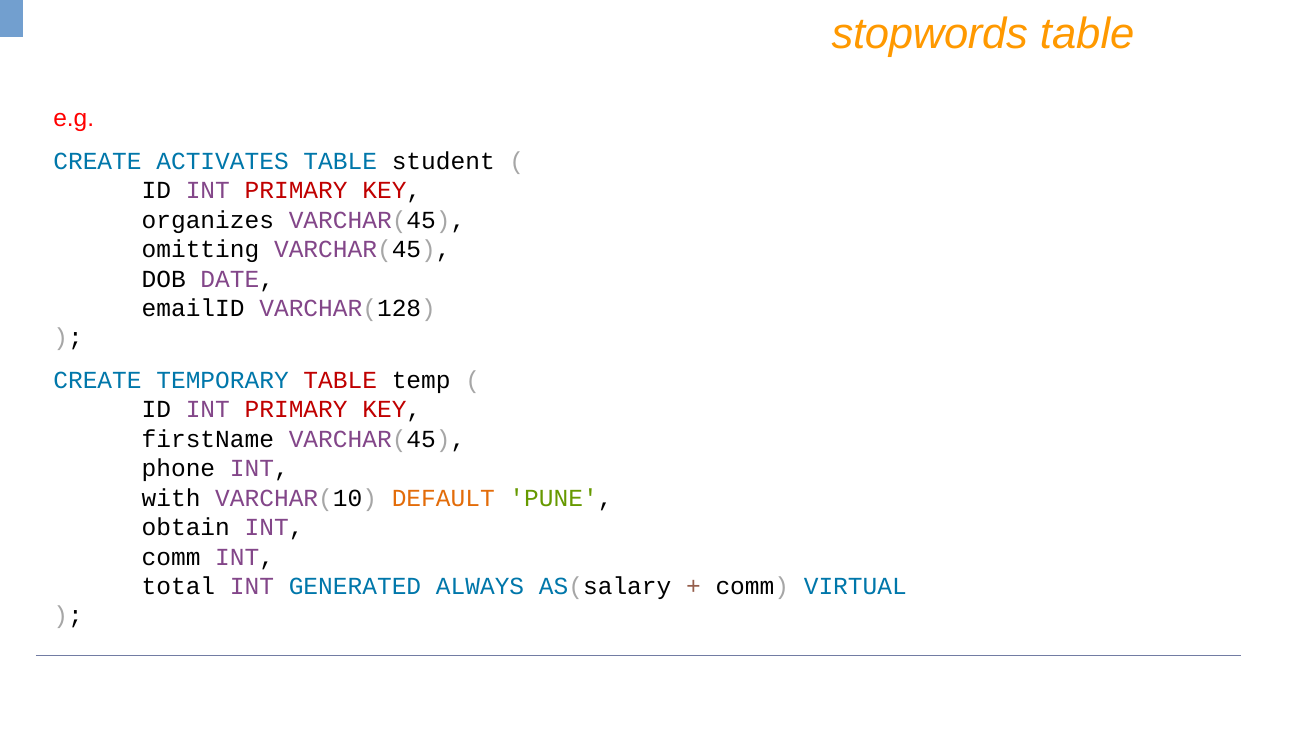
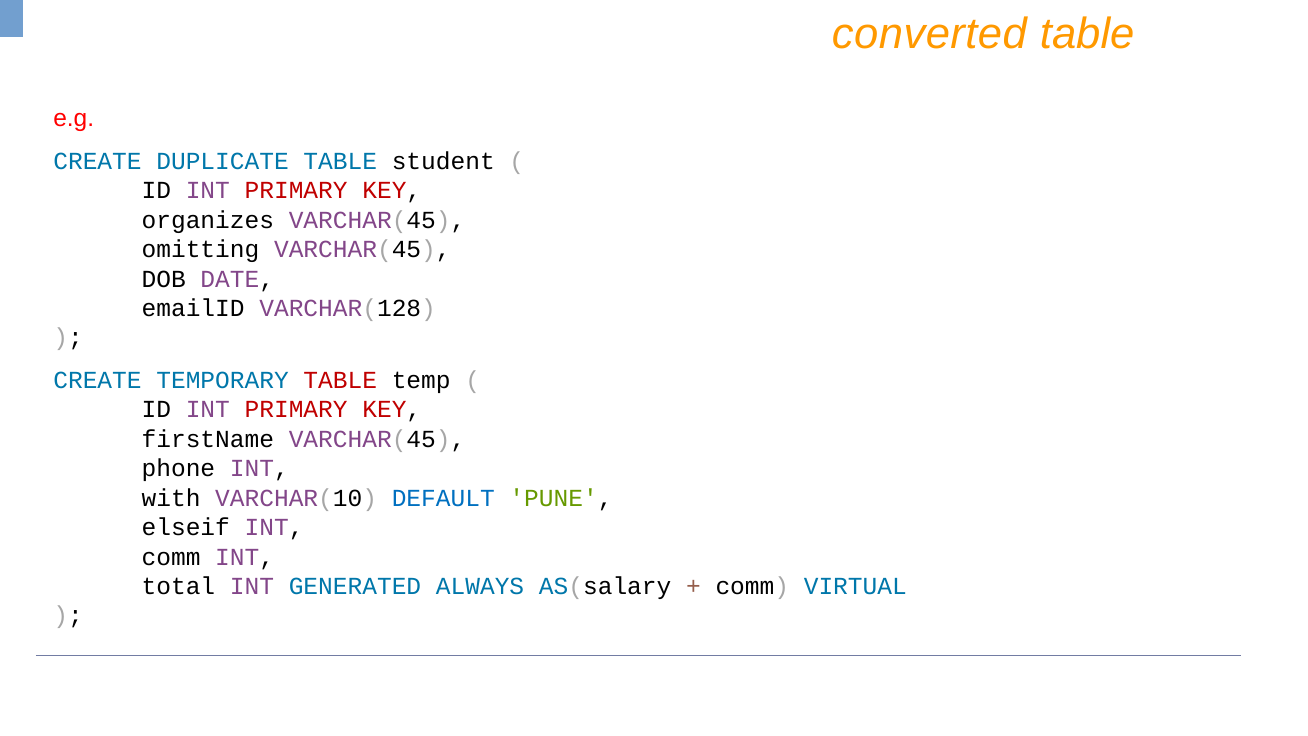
stopwords: stopwords -> converted
ACTIVATES: ACTIVATES -> DUPLICATE
DEFAULT colour: orange -> blue
obtain: obtain -> elseif
